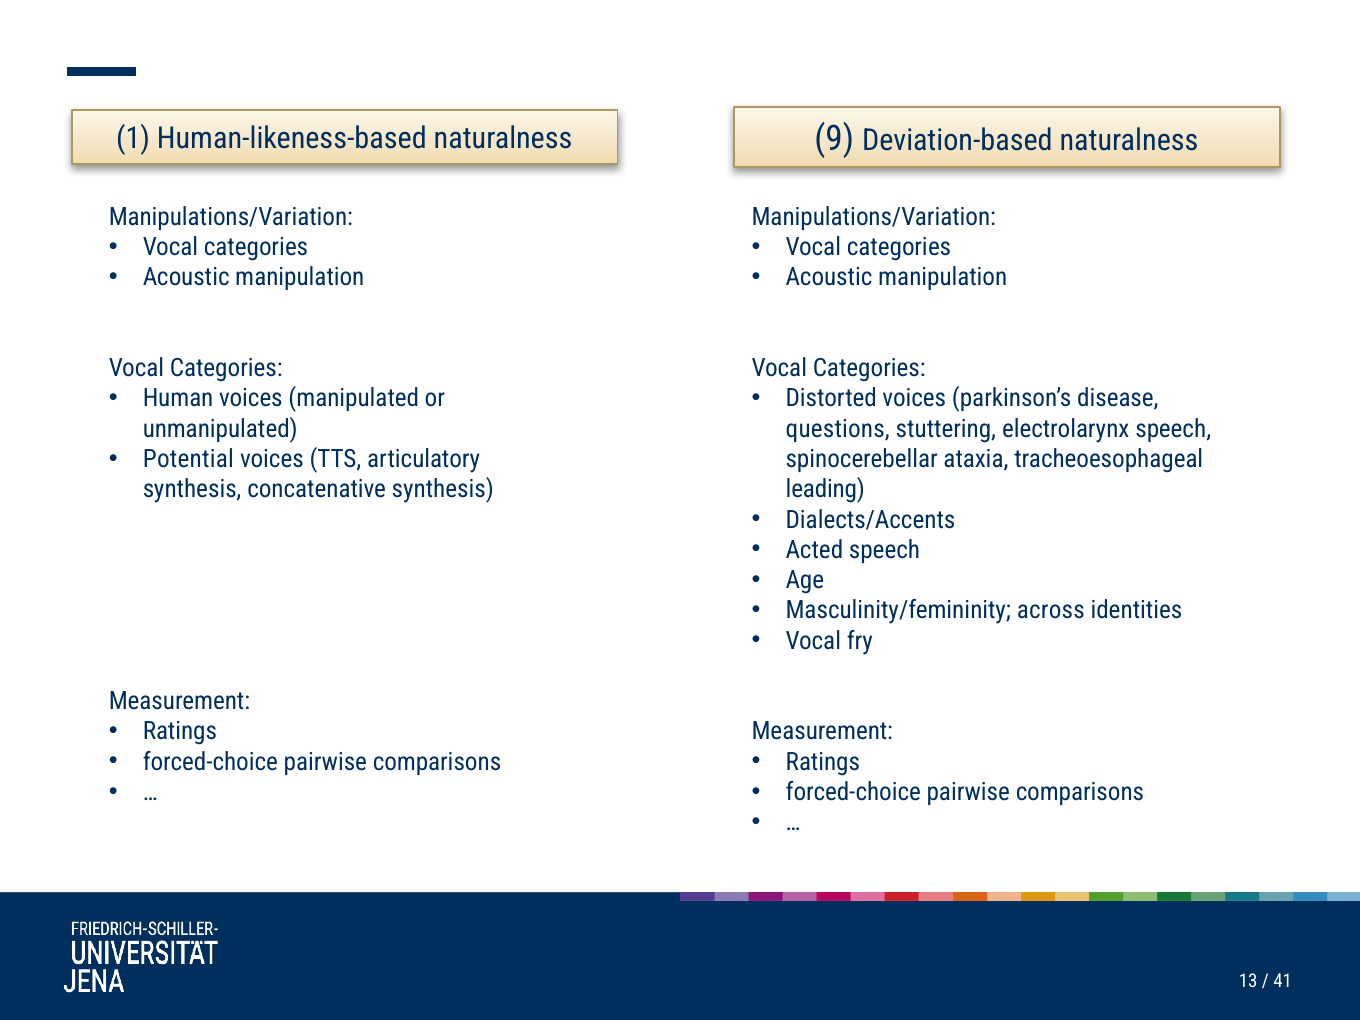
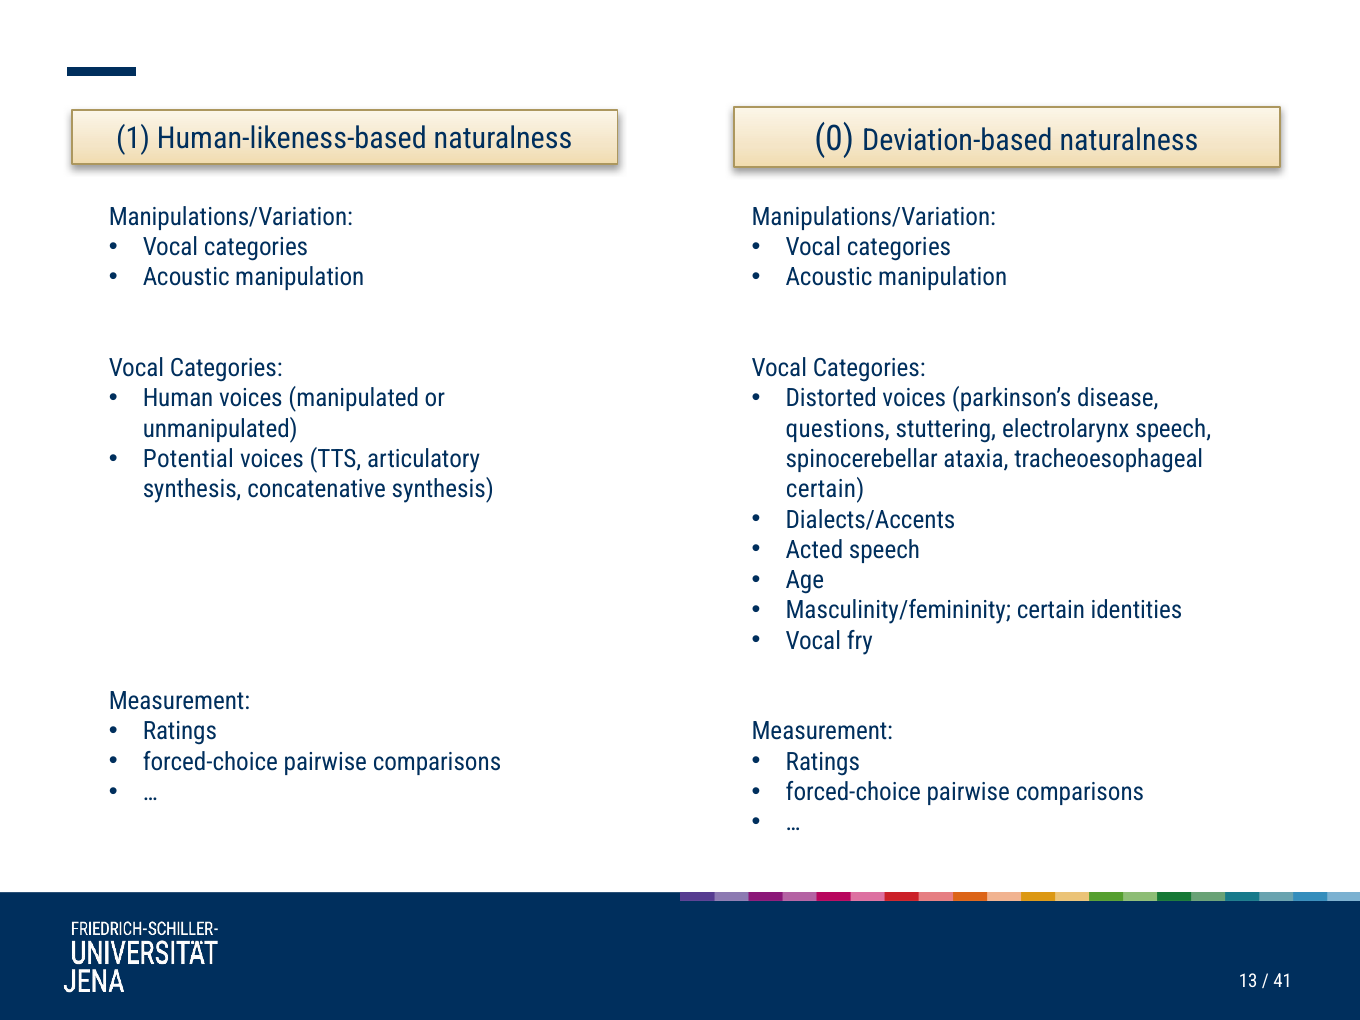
9: 9 -> 0
leading at (825, 489): leading -> certain
Masculinity/femininity across: across -> certain
